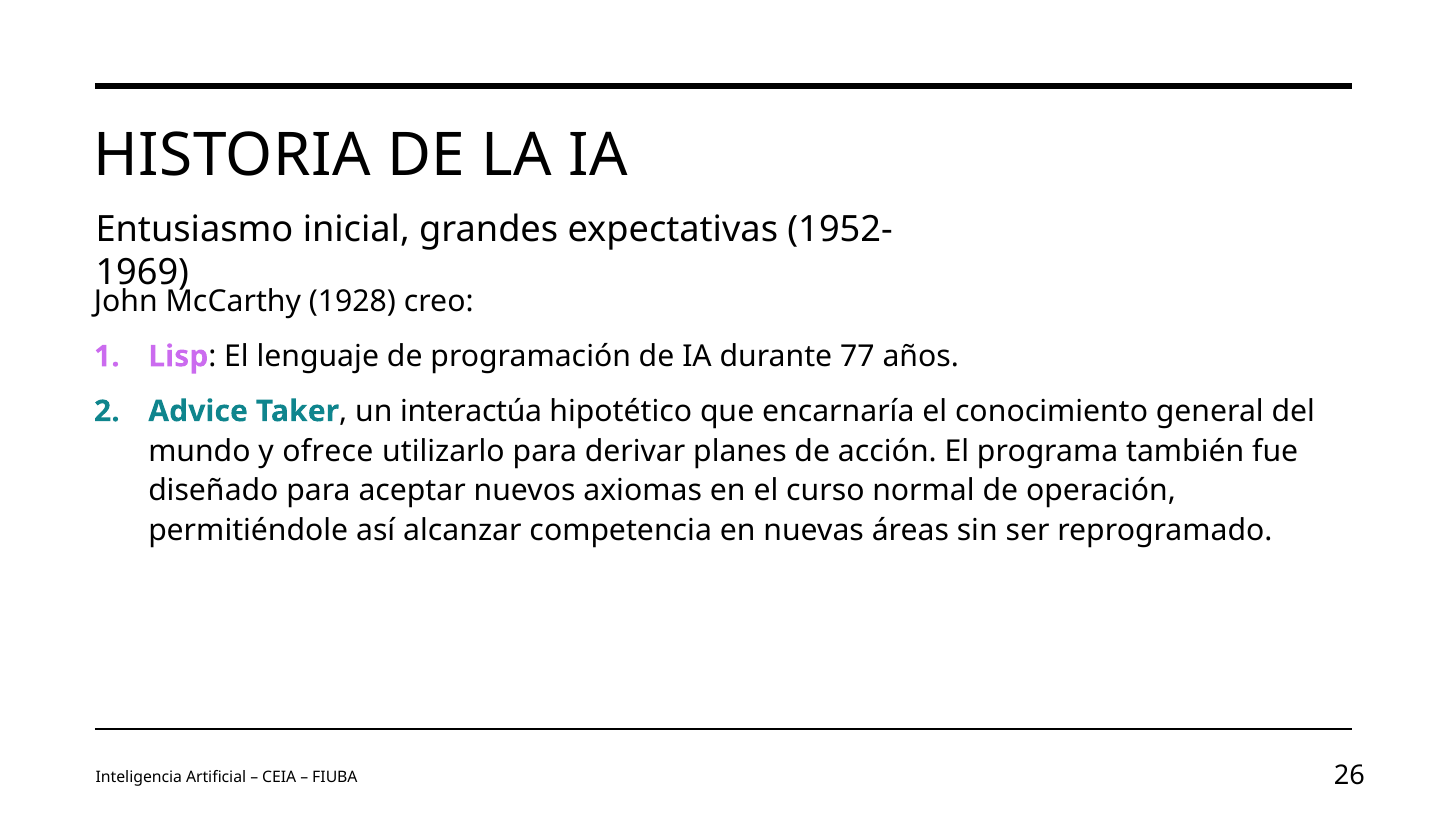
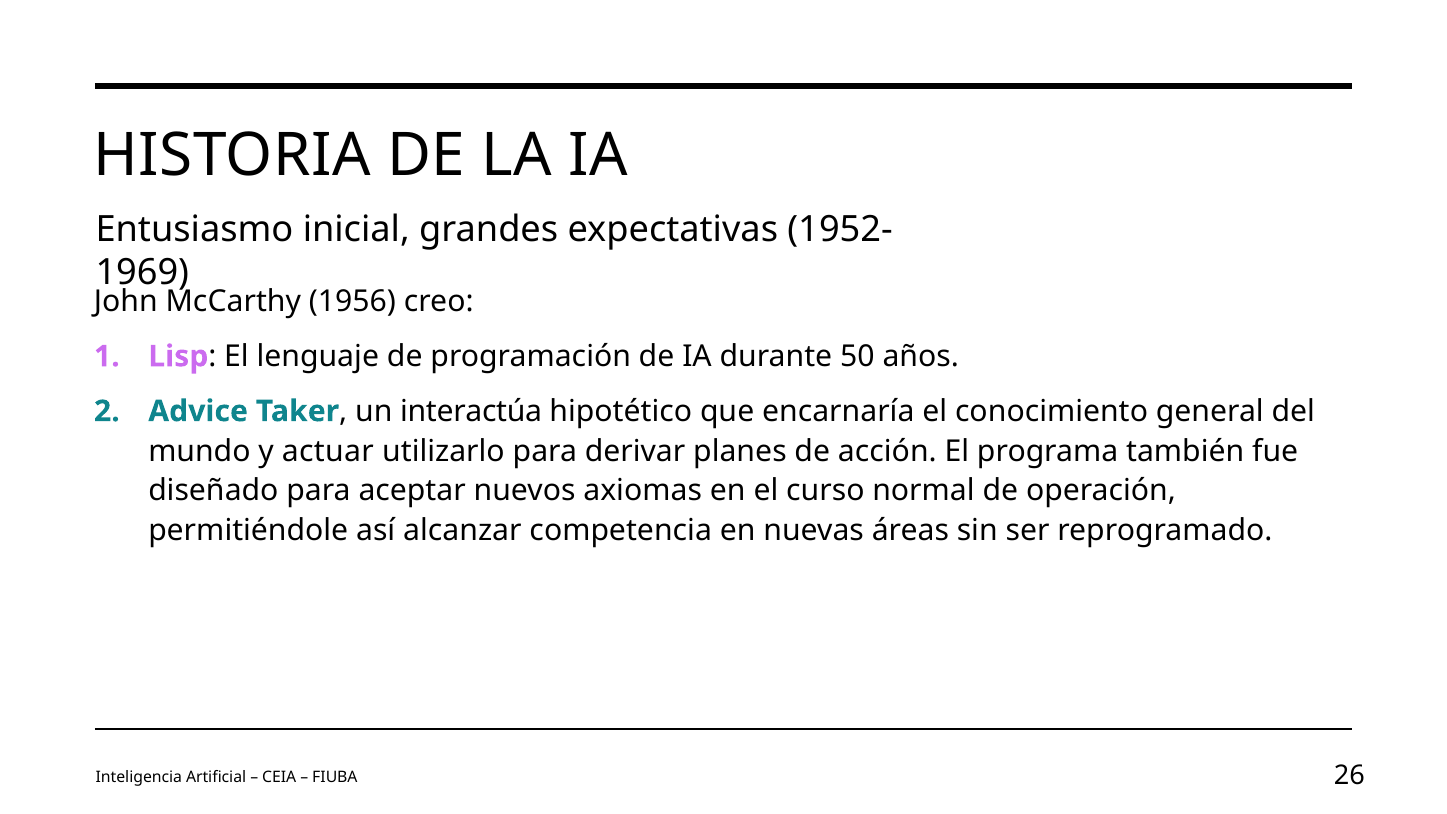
1928: 1928 -> 1956
77: 77 -> 50
ofrece: ofrece -> actuar
